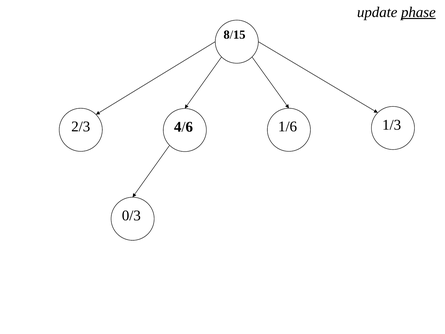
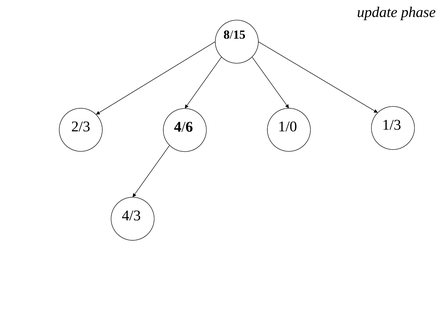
phase underline: present -> none
1/6: 1/6 -> 1/0
0/3: 0/3 -> 4/3
